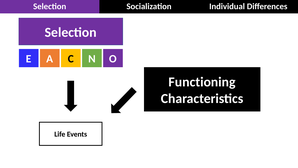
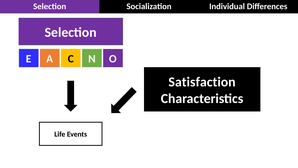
Functioning: Functioning -> Satisfaction
